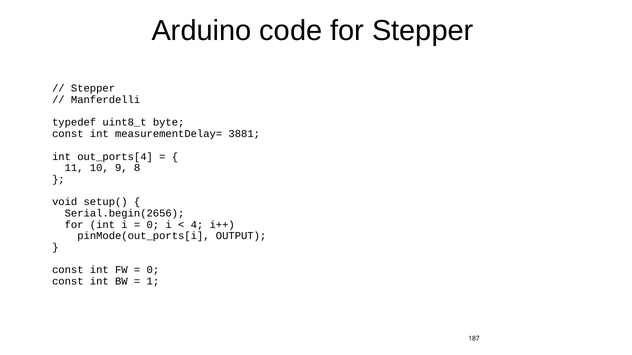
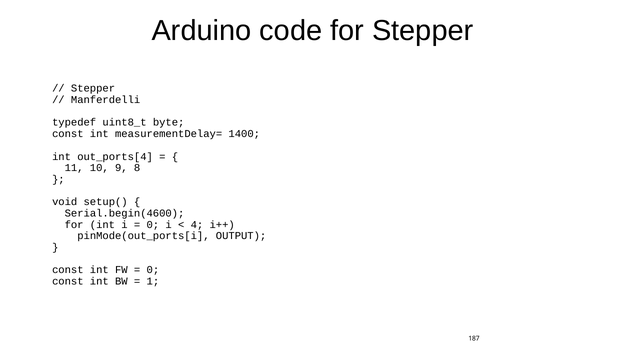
3881: 3881 -> 1400
Serial.begin(2656: Serial.begin(2656 -> Serial.begin(4600
